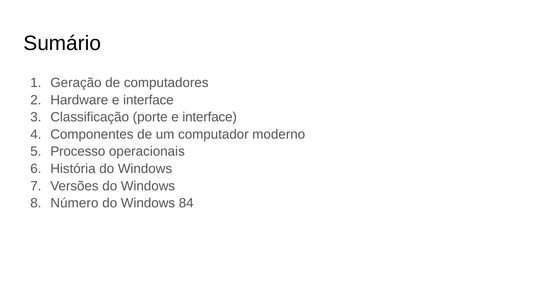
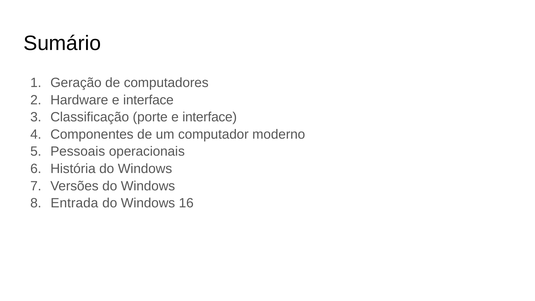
Processo: Processo -> Pessoais
Número: Número -> Entrada
84: 84 -> 16
